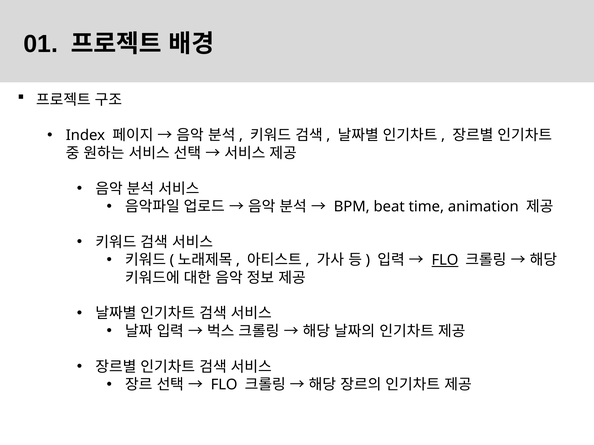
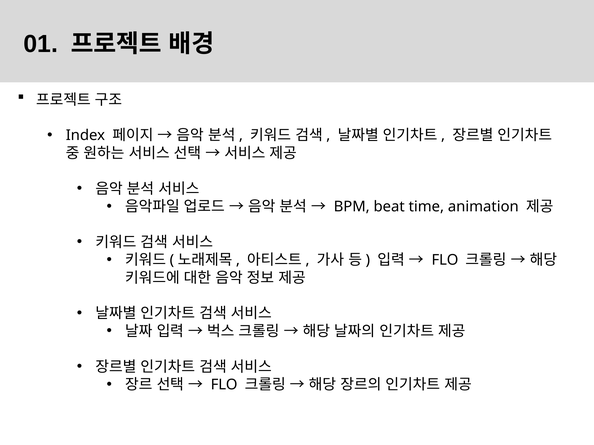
FLO at (445, 260) underline: present -> none
